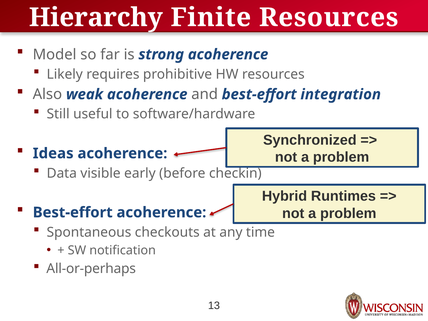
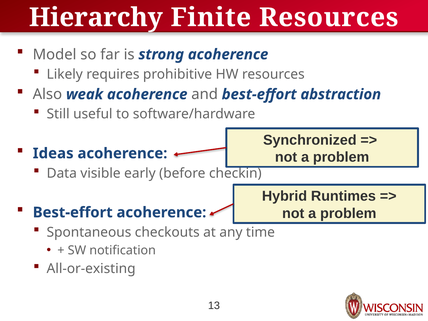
integration: integration -> abstraction
All-or-perhaps: All-or-perhaps -> All-or-existing
